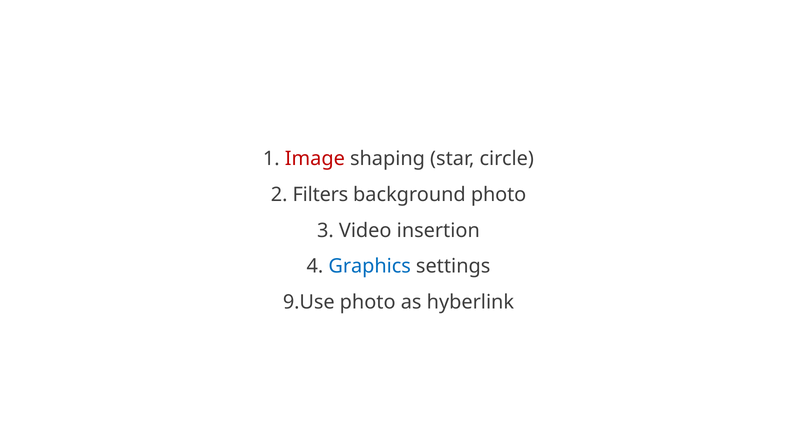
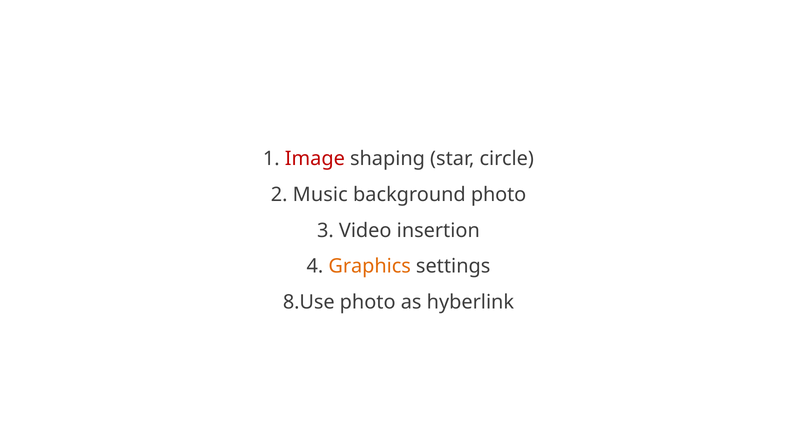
Filters: Filters -> Music
Graphics colour: blue -> orange
9.Use: 9.Use -> 8.Use
